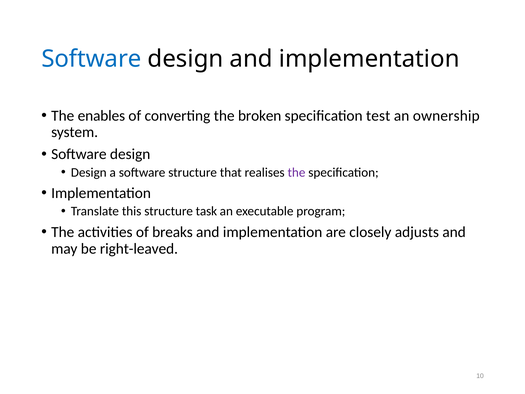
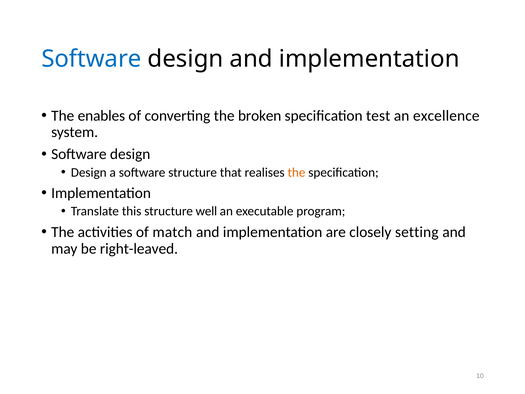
ownership: ownership -> excellence
the at (297, 172) colour: purple -> orange
task: task -> well
breaks: breaks -> match
adjusts: adjusts -> setting
